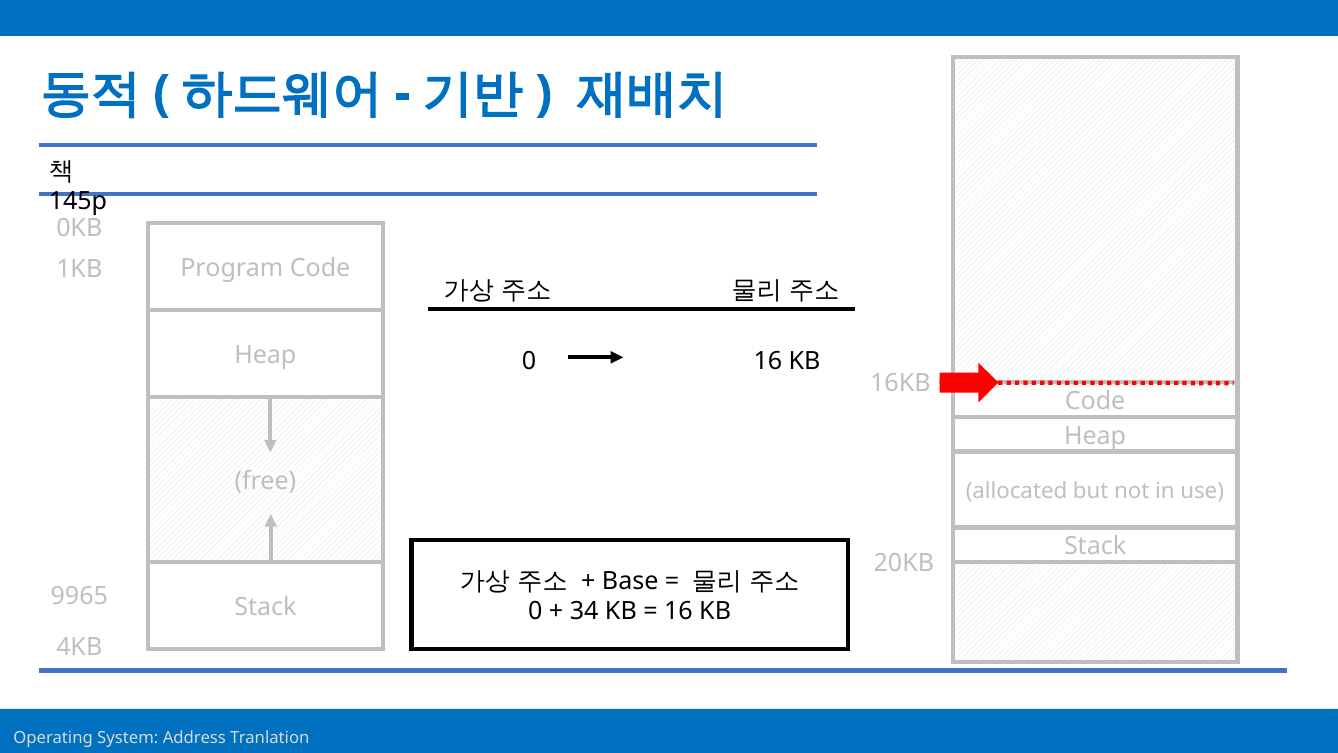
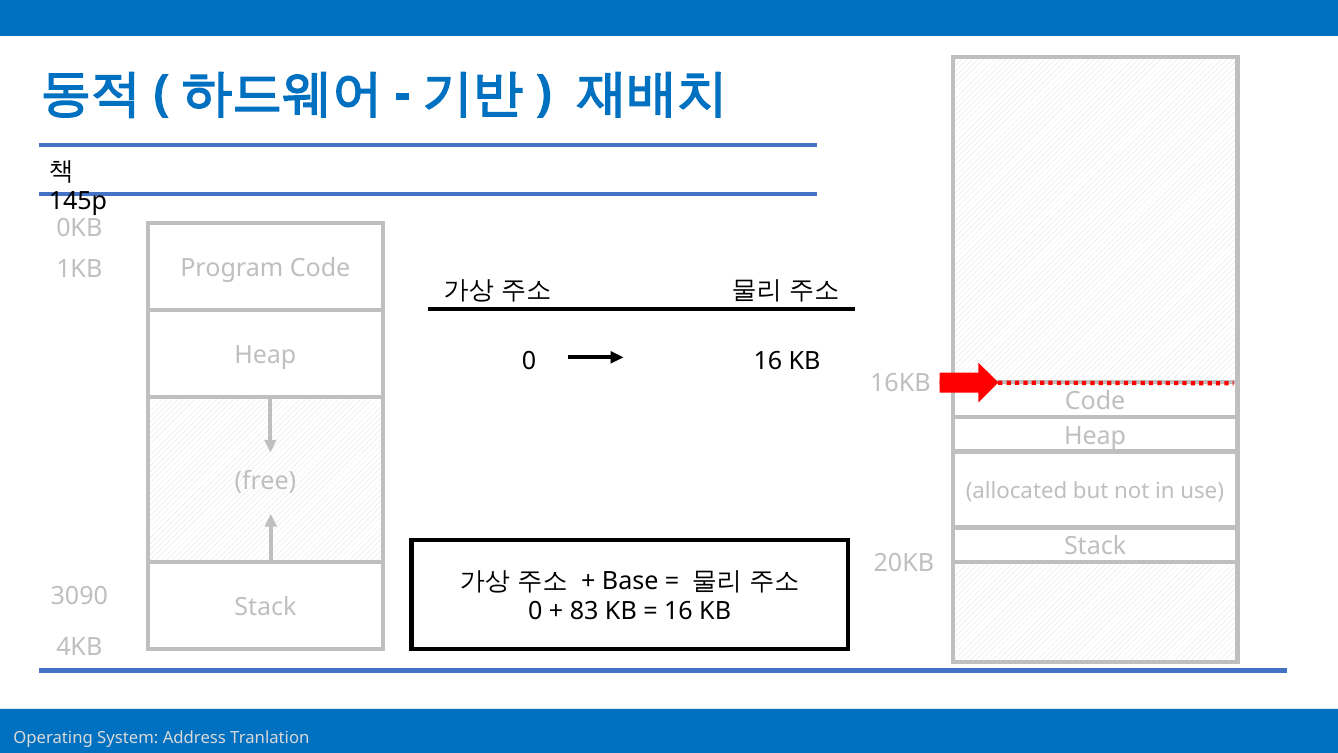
9965: 9965 -> 3090
34: 34 -> 83
